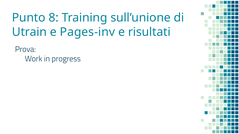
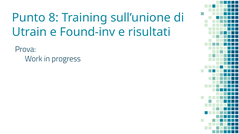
Pages-inv: Pages-inv -> Found-inv
